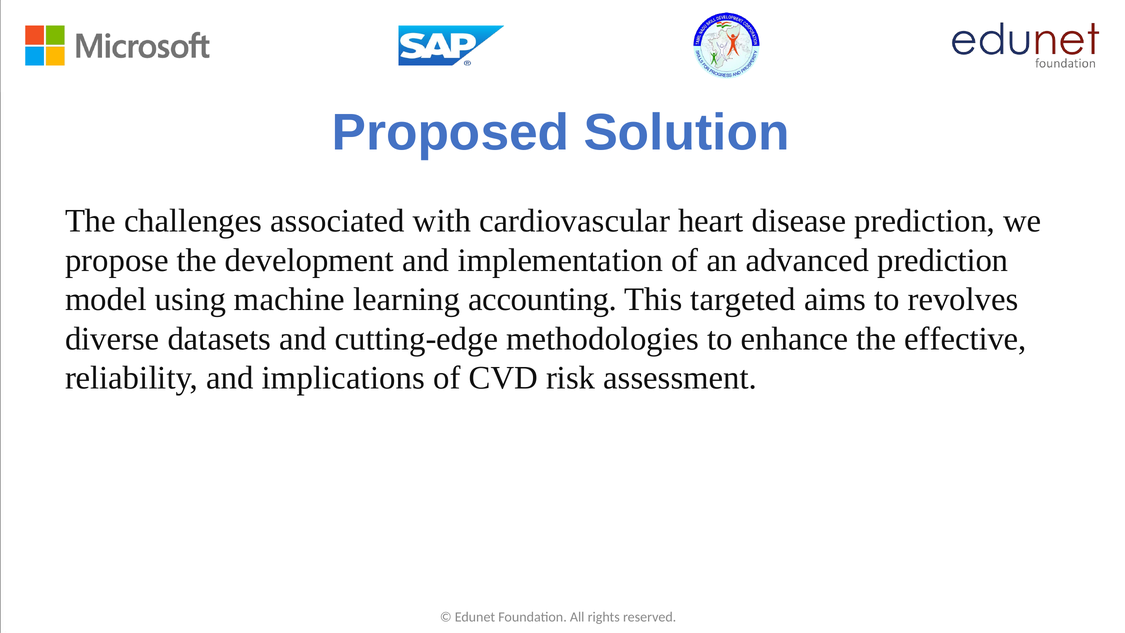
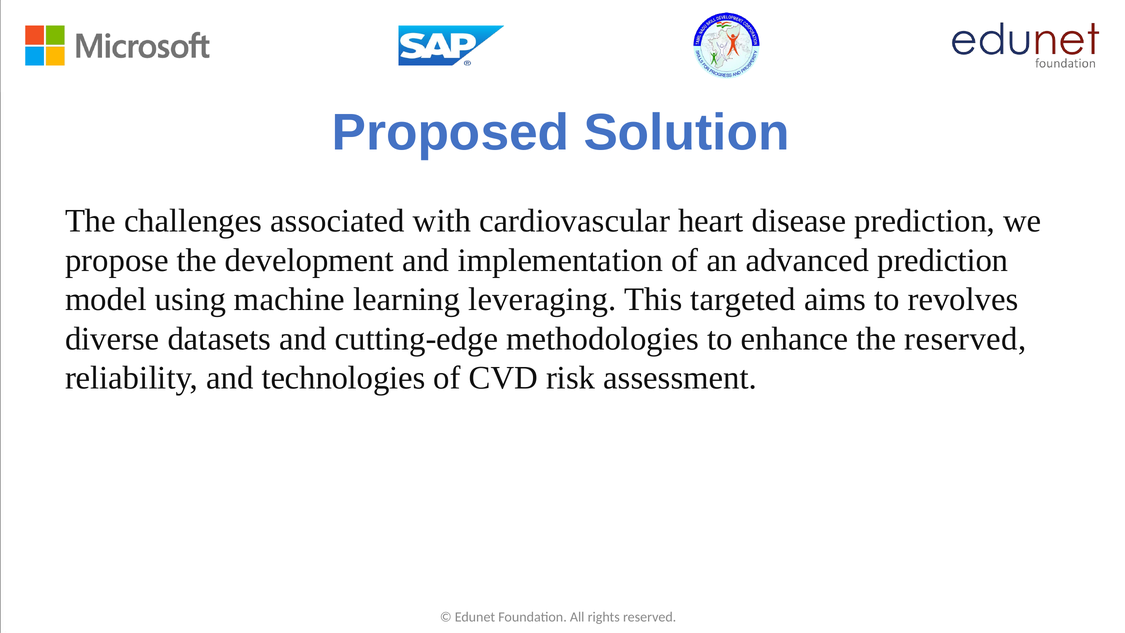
accounting: accounting -> leveraging
the effective: effective -> reserved
implications: implications -> technologies
